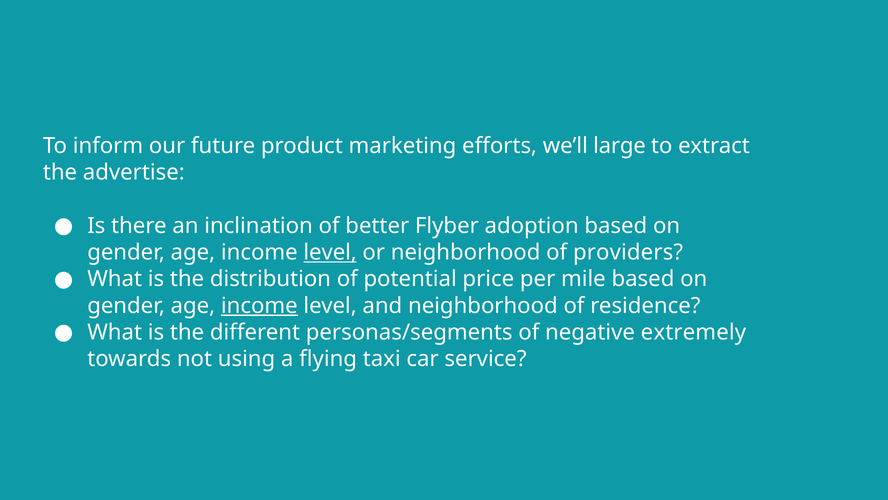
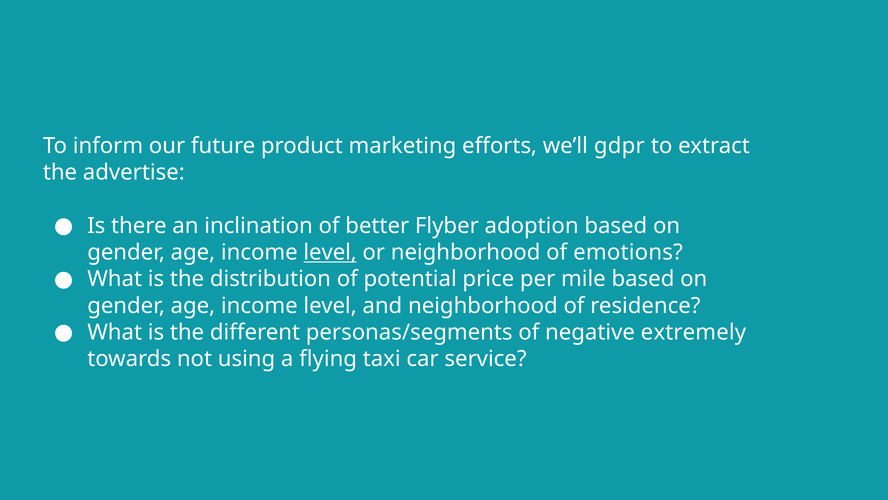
large: large -> gdpr
providers: providers -> emotions
income at (259, 305) underline: present -> none
